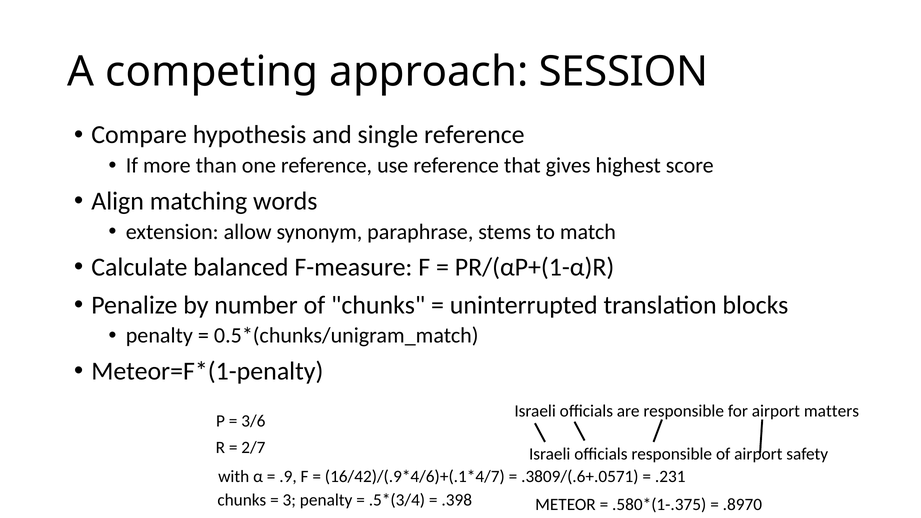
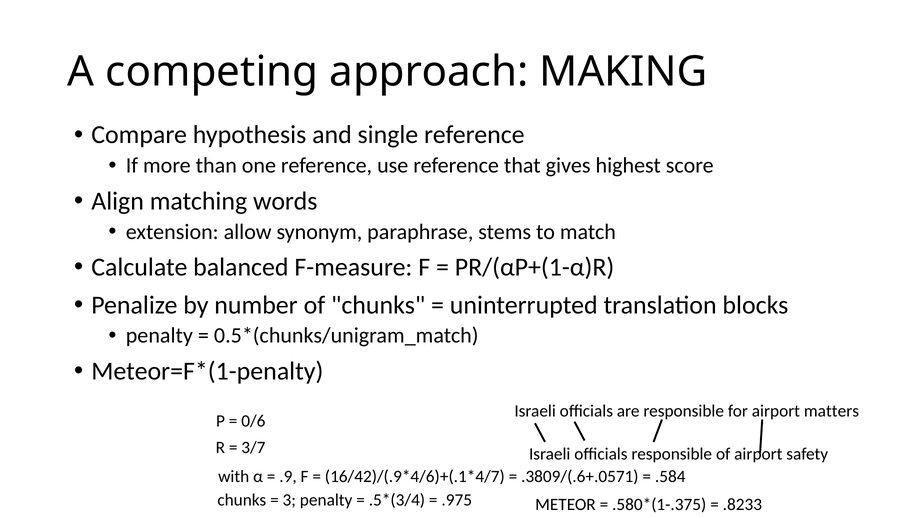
SESSION: SESSION -> MAKING
3/6: 3/6 -> 0/6
2/7: 2/7 -> 3/7
.231: .231 -> .584
.398: .398 -> .975
.8970: .8970 -> .8233
